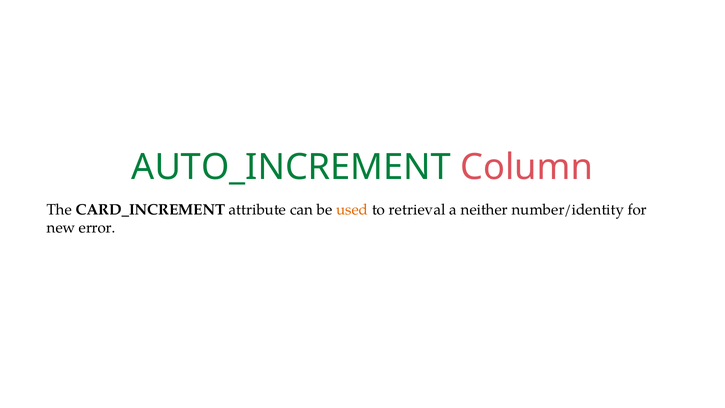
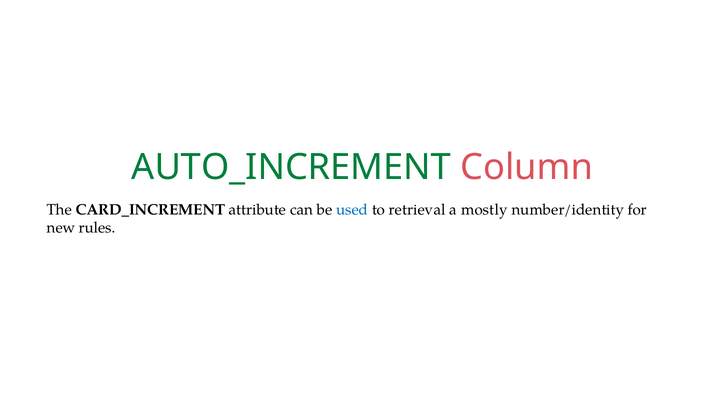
used colour: orange -> blue
neither: neither -> mostly
error: error -> rules
